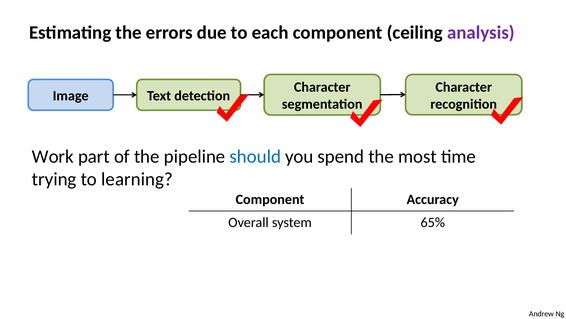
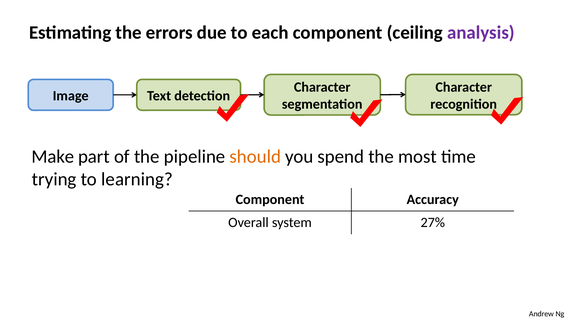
Work: Work -> Make
should colour: blue -> orange
65%: 65% -> 27%
